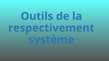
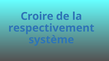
Outils: Outils -> Croire
